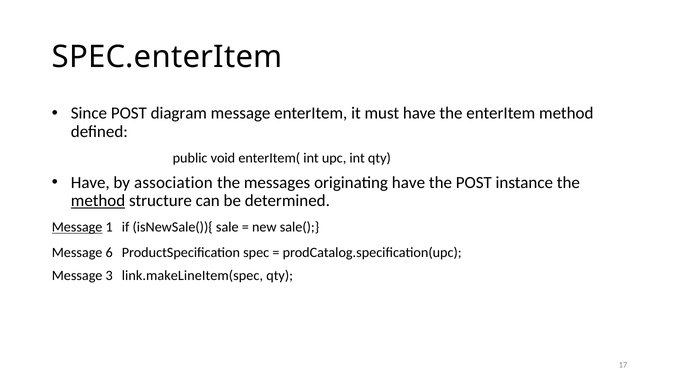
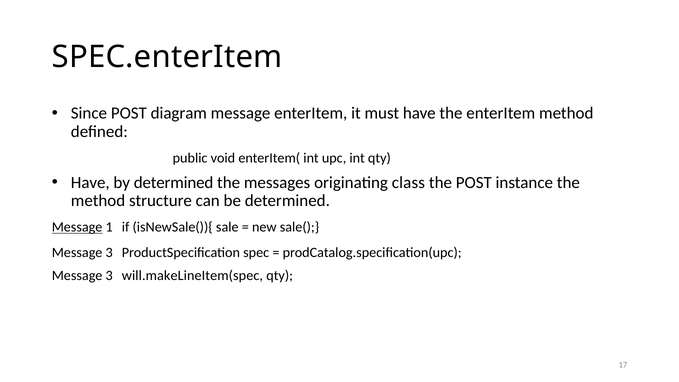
by association: association -> determined
originating have: have -> class
method at (98, 201) underline: present -> none
6 at (109, 252): 6 -> 3
link.makeLineItem(spec: link.makeLineItem(spec -> will.makeLineItem(spec
